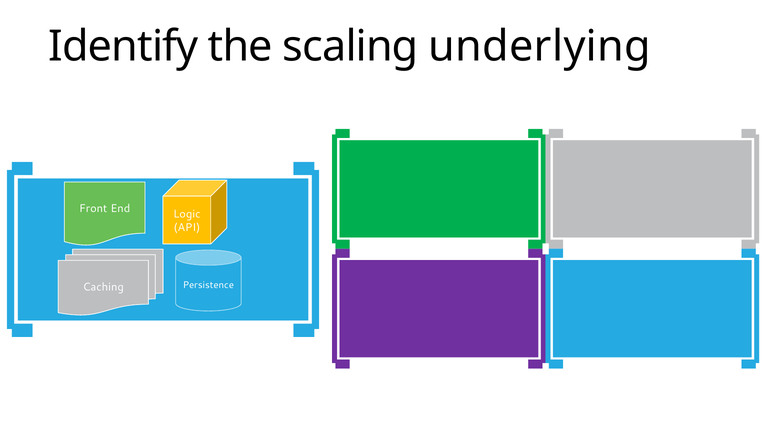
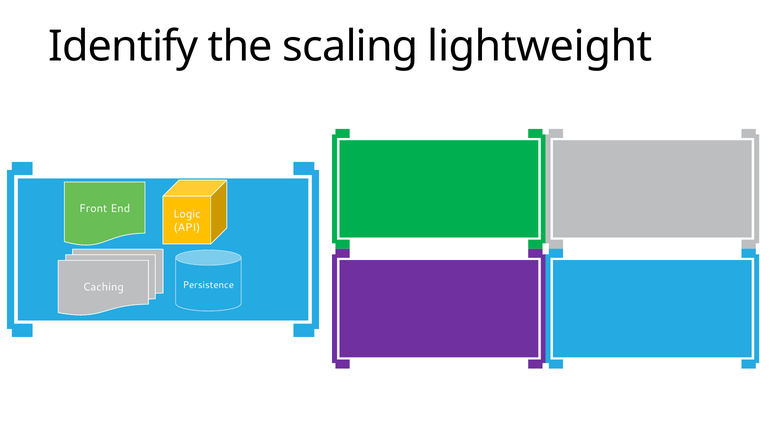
underlying: underlying -> lightweight
